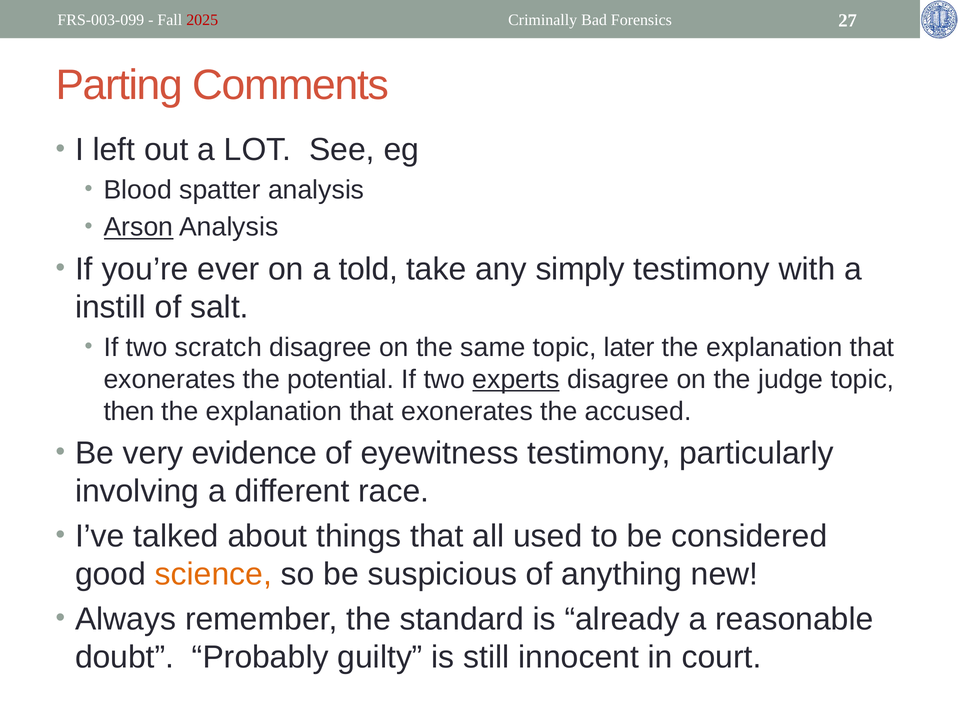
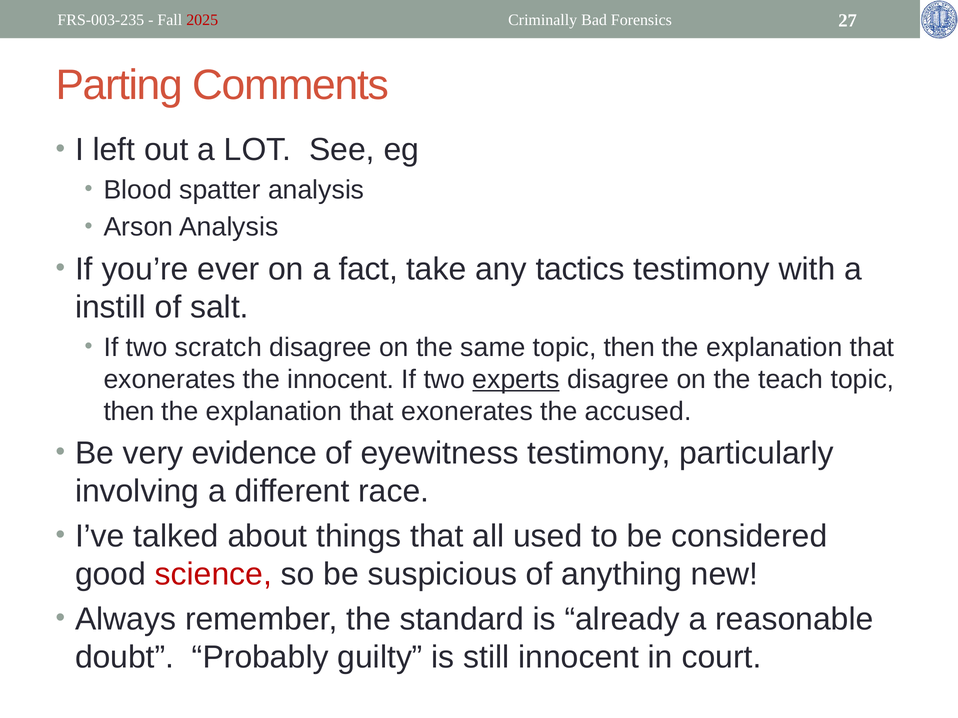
FRS-003-099: FRS-003-099 -> FRS-003-235
Arson underline: present -> none
told: told -> fact
simply: simply -> tactics
same topic later: later -> then
the potential: potential -> innocent
judge: judge -> teach
science colour: orange -> red
